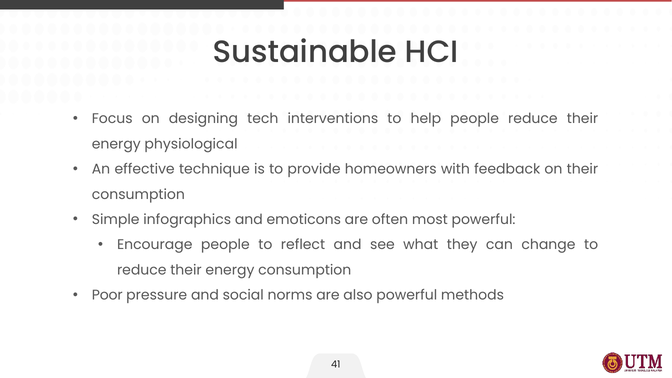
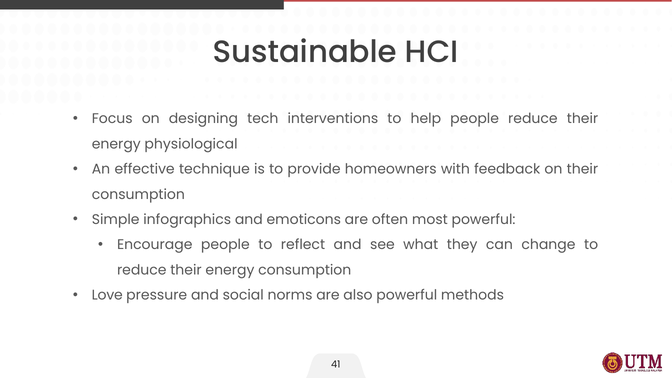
Poor: Poor -> Love
